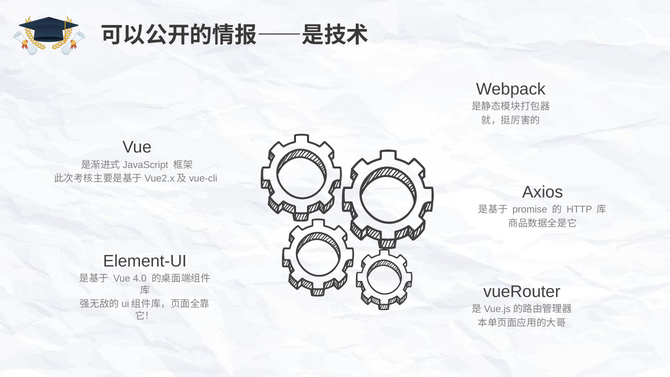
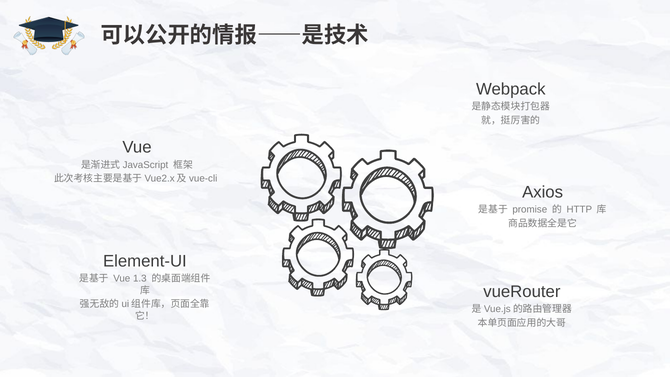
4.0: 4.0 -> 1.3
